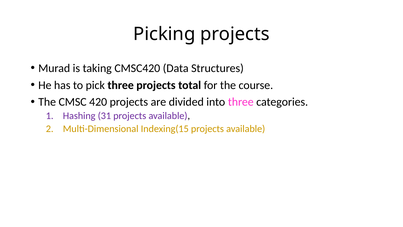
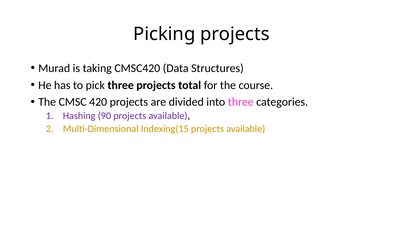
31: 31 -> 90
